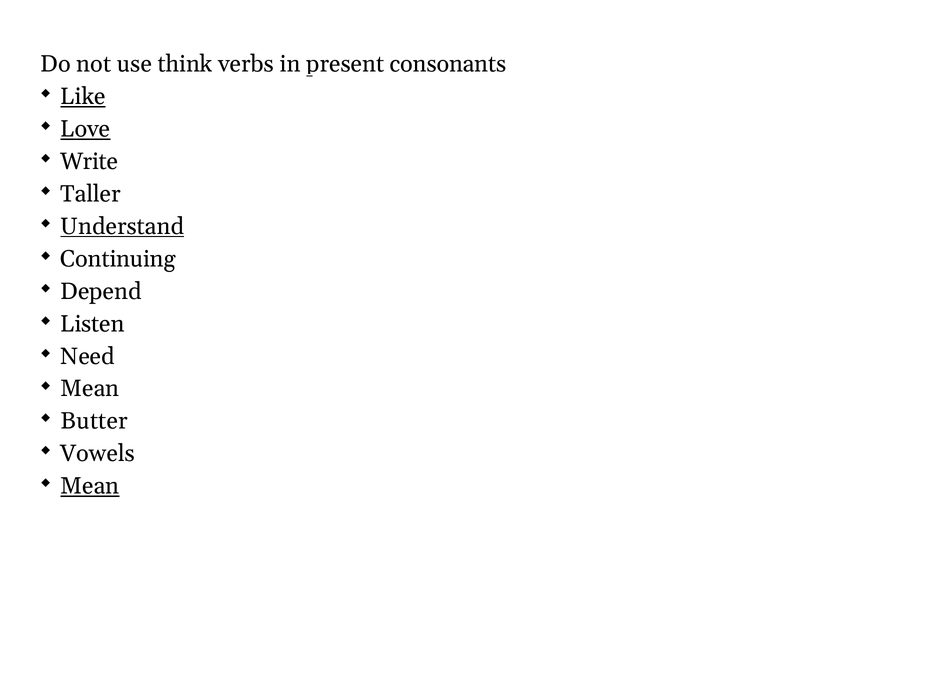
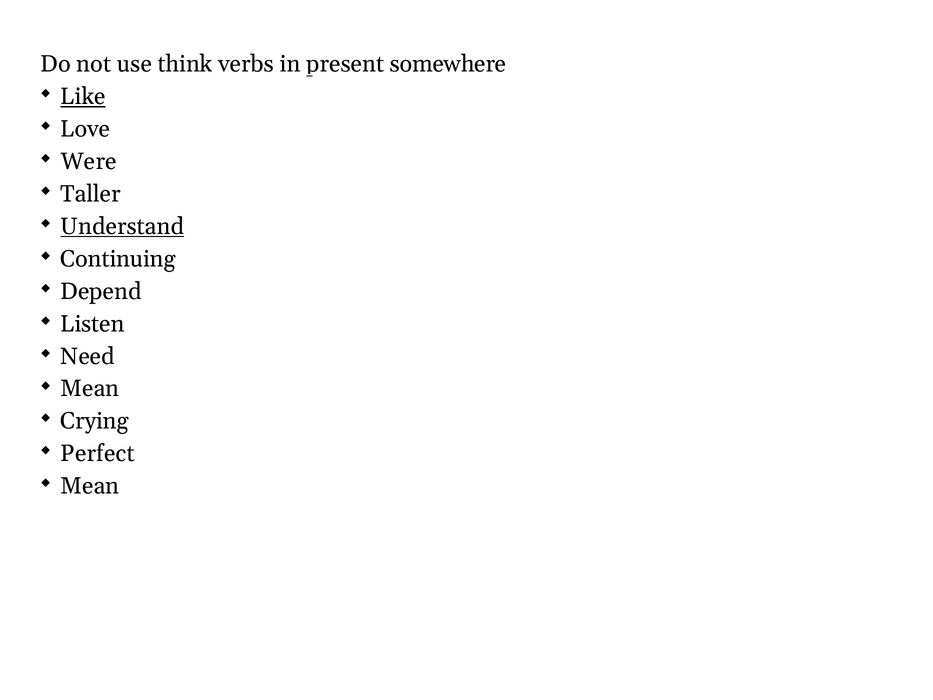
consonants: consonants -> somewhere
Love underline: present -> none
Write: Write -> Were
Butter: Butter -> Crying
Vowels: Vowels -> Perfect
Mean at (90, 486) underline: present -> none
